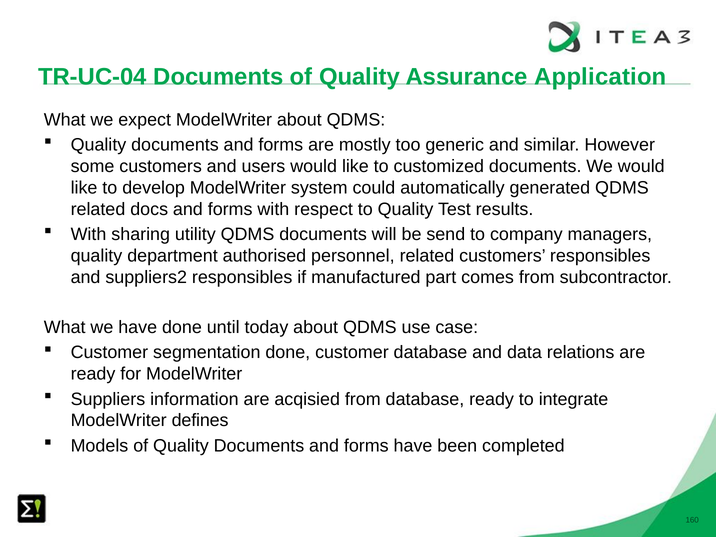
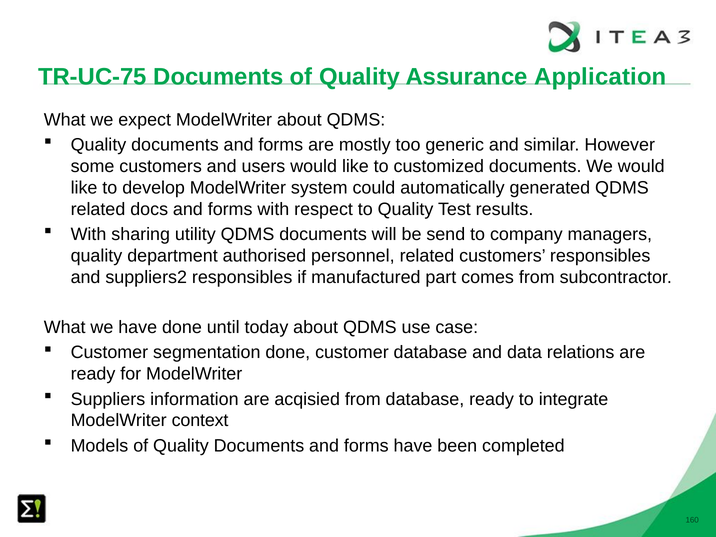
TR-UC-04: TR-UC-04 -> TR-UC-75
defines: defines -> context
